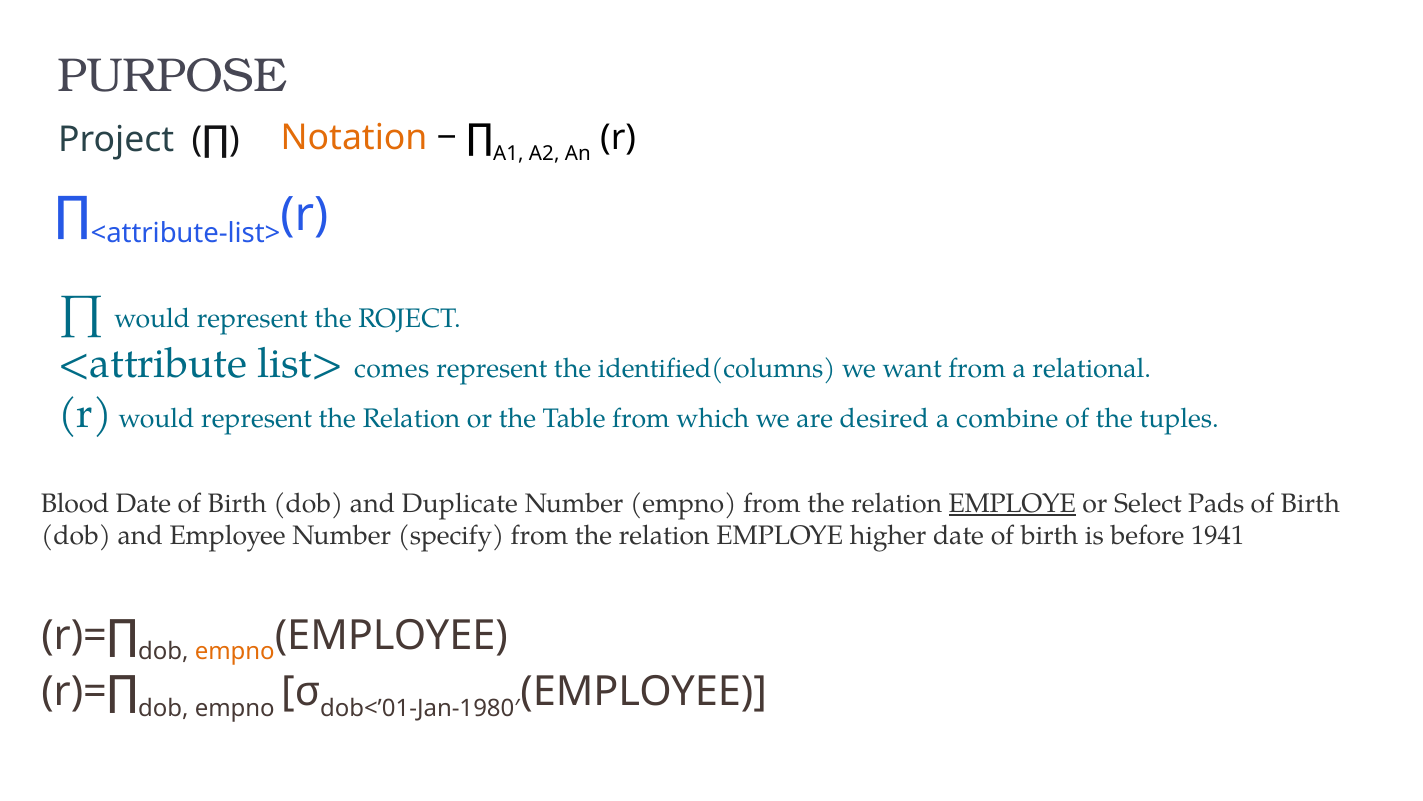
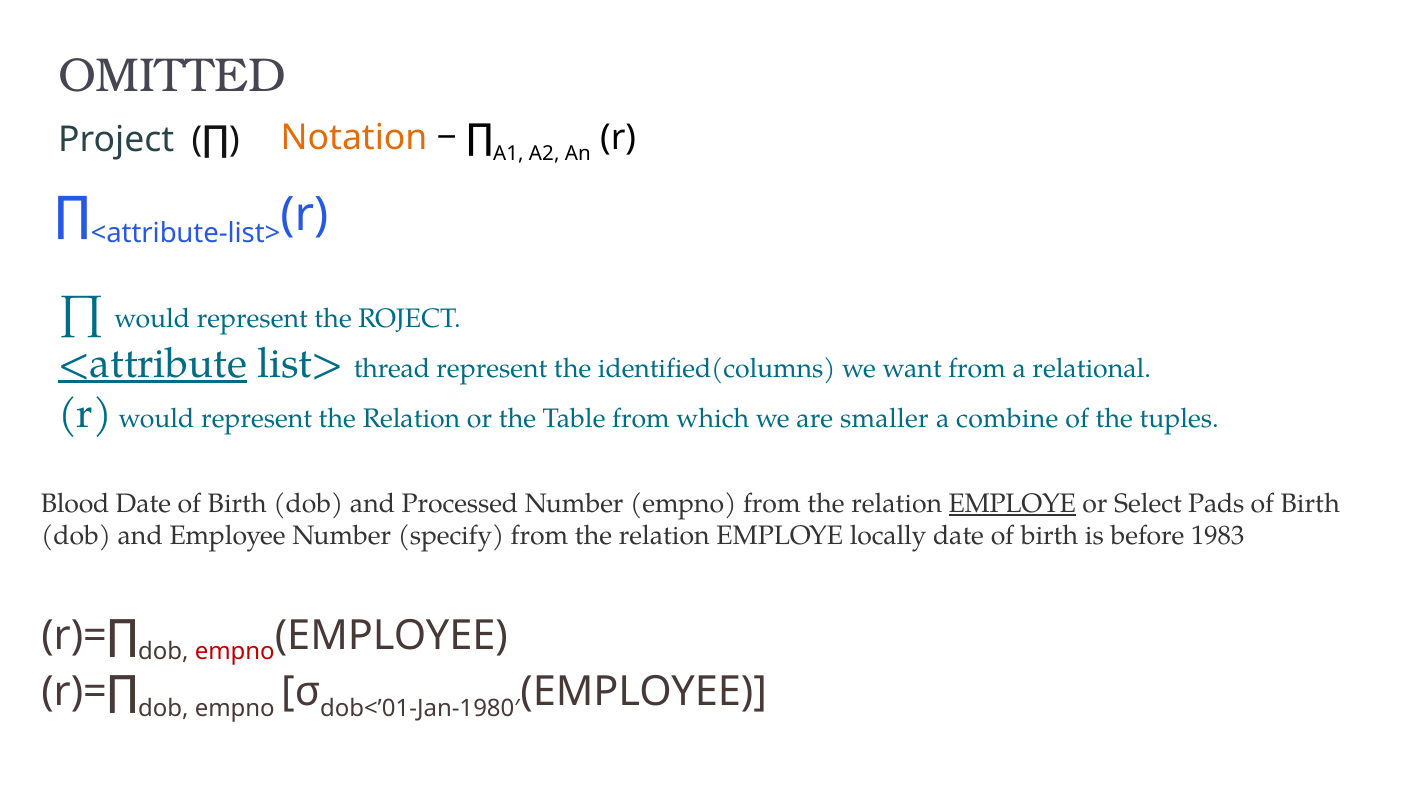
PURPOSE: PURPOSE -> OMITTED
<attribute underline: none -> present
comes: comes -> thread
desired: desired -> smaller
Duplicate: Duplicate -> Processed
higher: higher -> locally
1941: 1941 -> 1983
empno at (235, 651) colour: orange -> red
